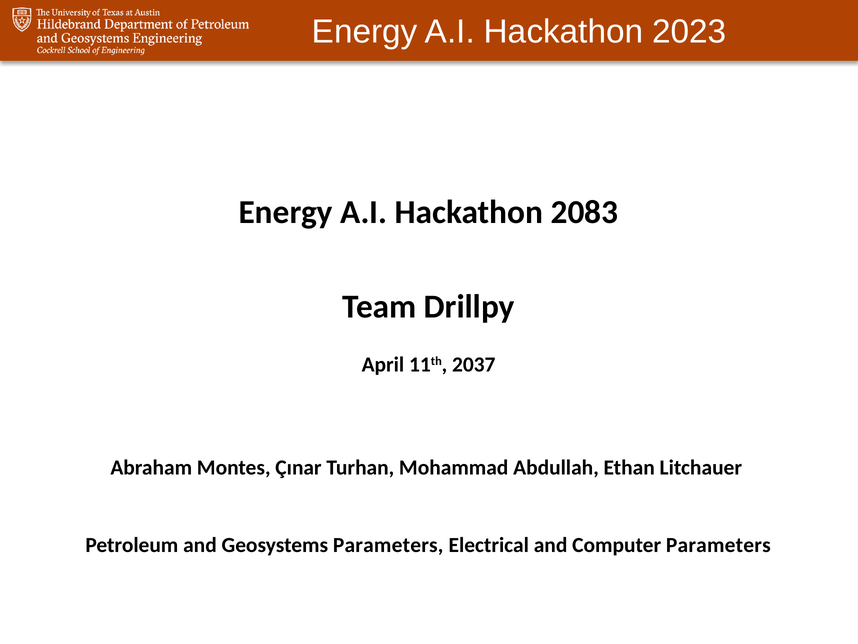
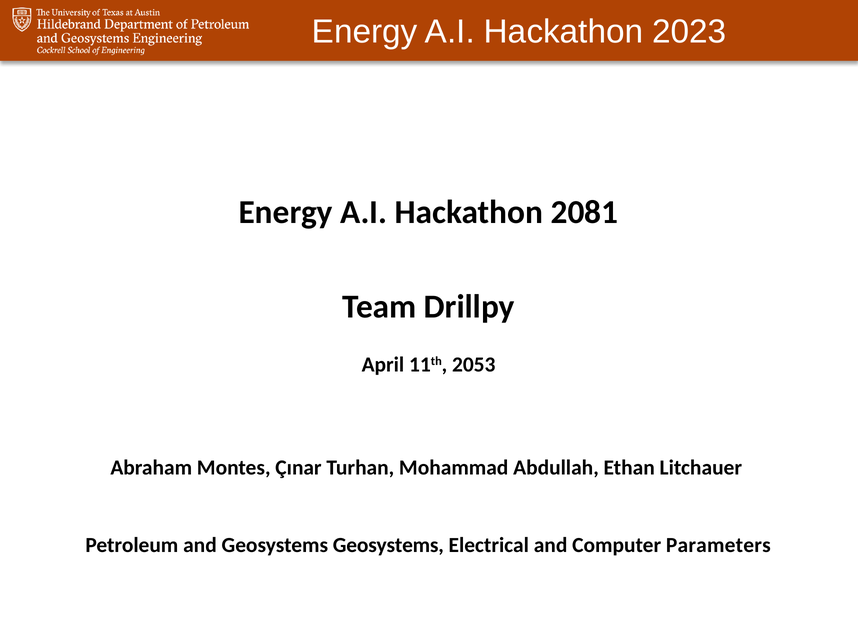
2083: 2083 -> 2081
2037: 2037 -> 2053
Geosystems Parameters: Parameters -> Geosystems
